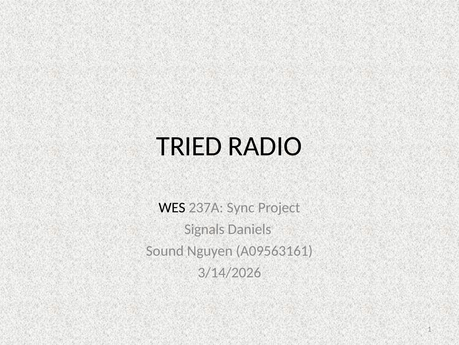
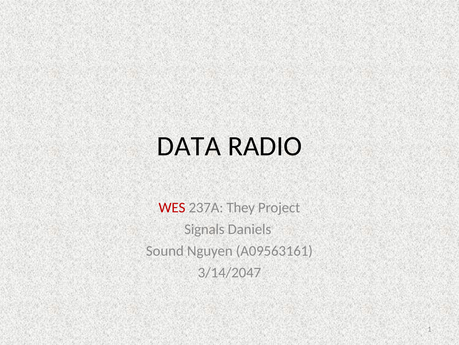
TRIED: TRIED -> DATA
WES colour: black -> red
Sync: Sync -> They
3/14/2026: 3/14/2026 -> 3/14/2047
